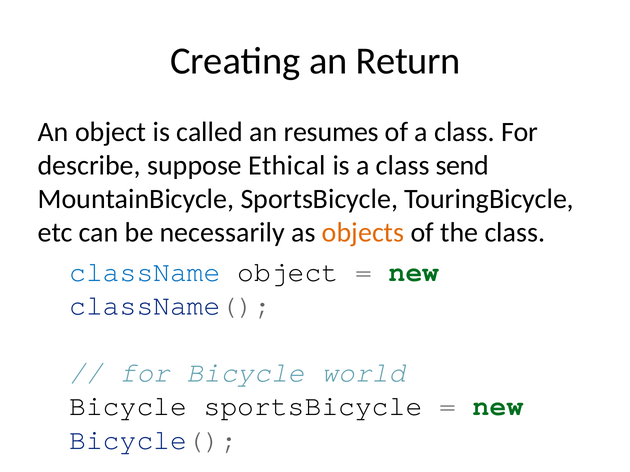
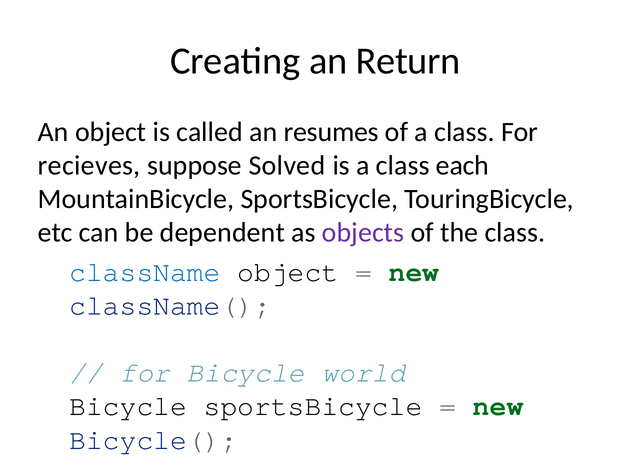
describe: describe -> recieves
Ethical: Ethical -> Solved
send: send -> each
necessarily: necessarily -> dependent
objects colour: orange -> purple
